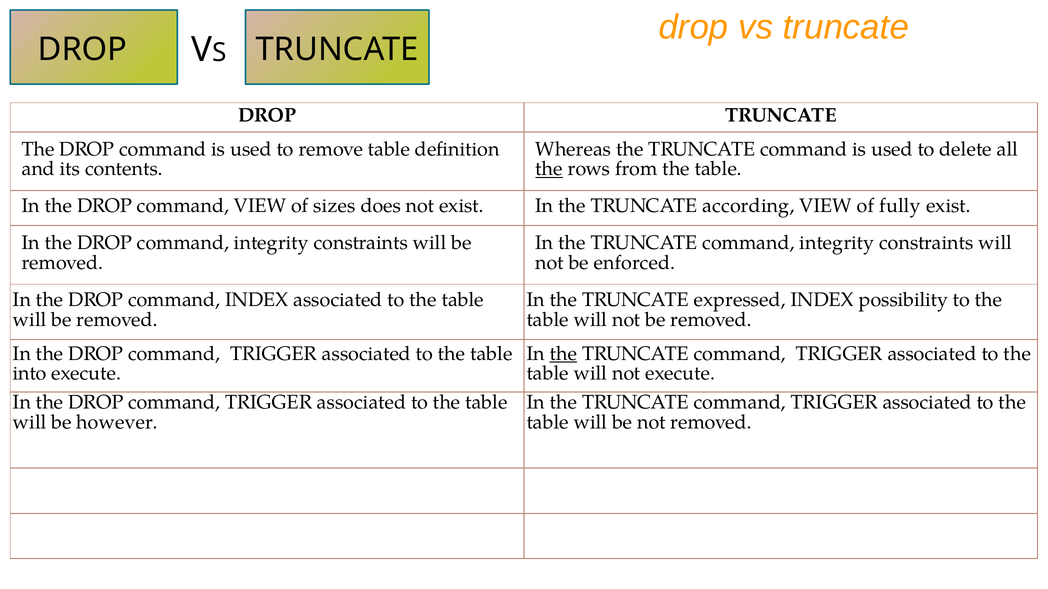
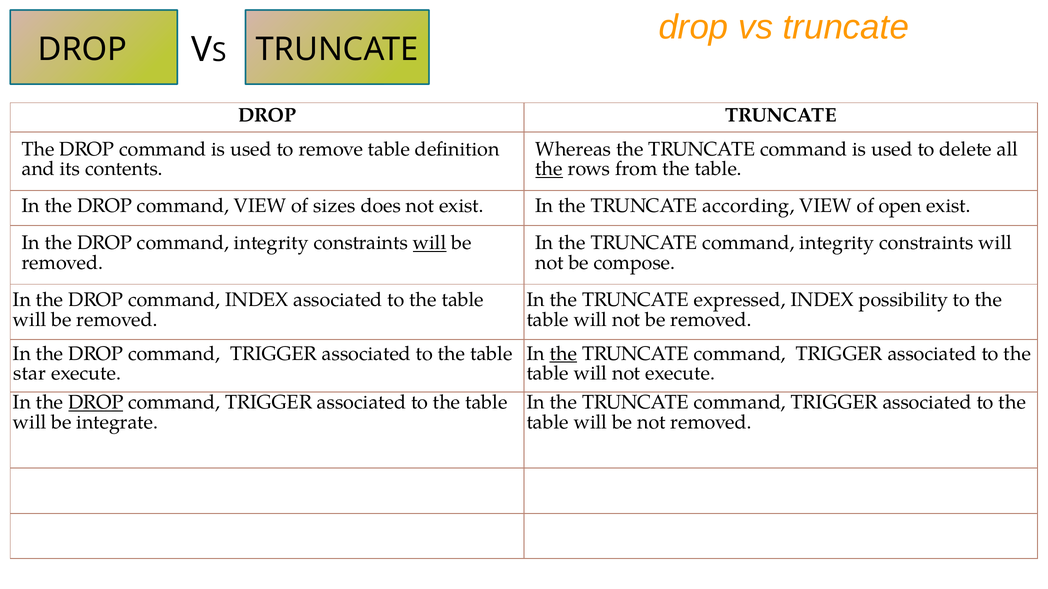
fully: fully -> open
will at (430, 243) underline: none -> present
enforced: enforced -> compose
into: into -> star
DROP at (96, 403) underline: none -> present
however: however -> integrate
